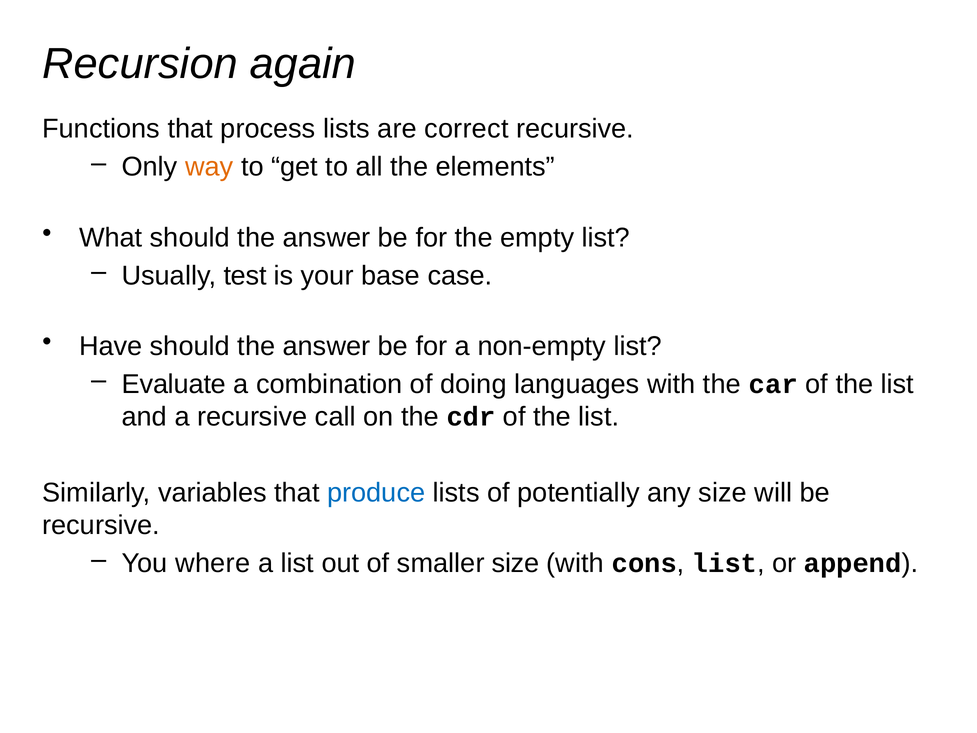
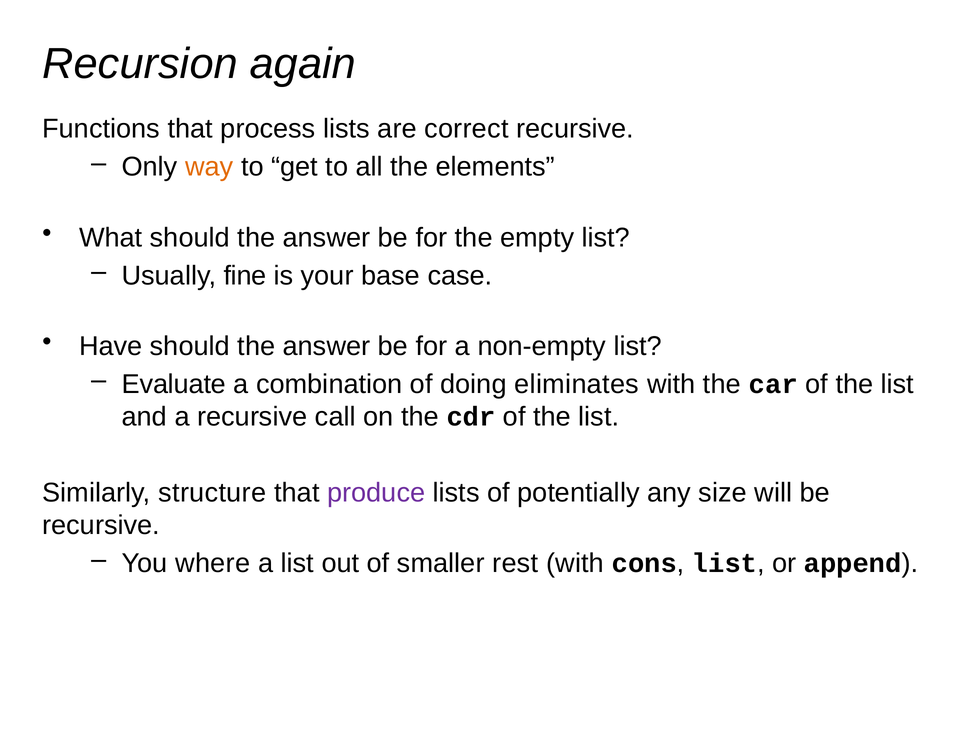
test: test -> fine
languages: languages -> eliminates
variables: variables -> structure
produce colour: blue -> purple
smaller size: size -> rest
